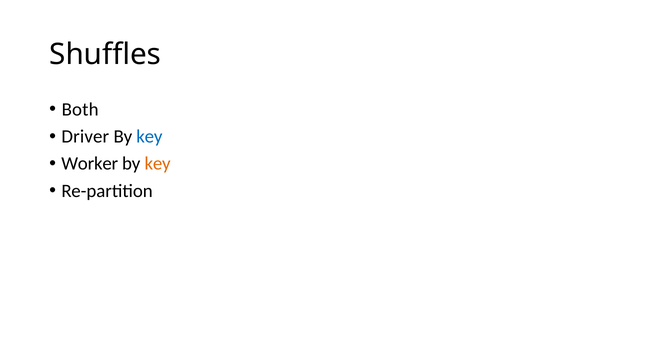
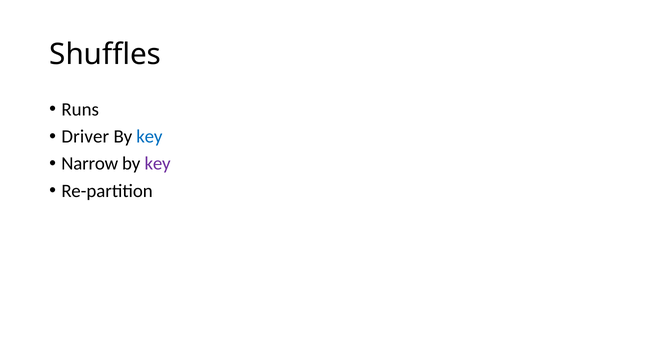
Both: Both -> Runs
Worker: Worker -> Narrow
key at (158, 164) colour: orange -> purple
